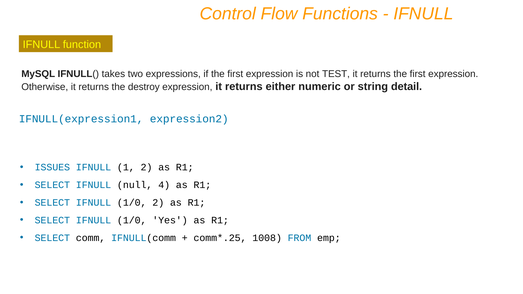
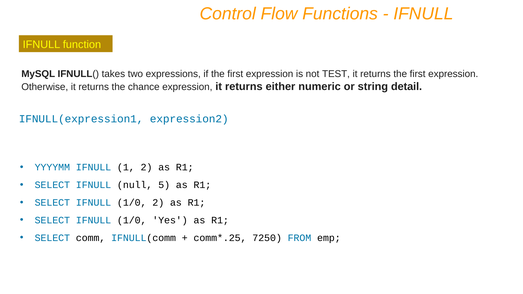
destroy: destroy -> chance
ISSUES: ISSUES -> YYYYMM
4: 4 -> 5
1008: 1008 -> 7250
